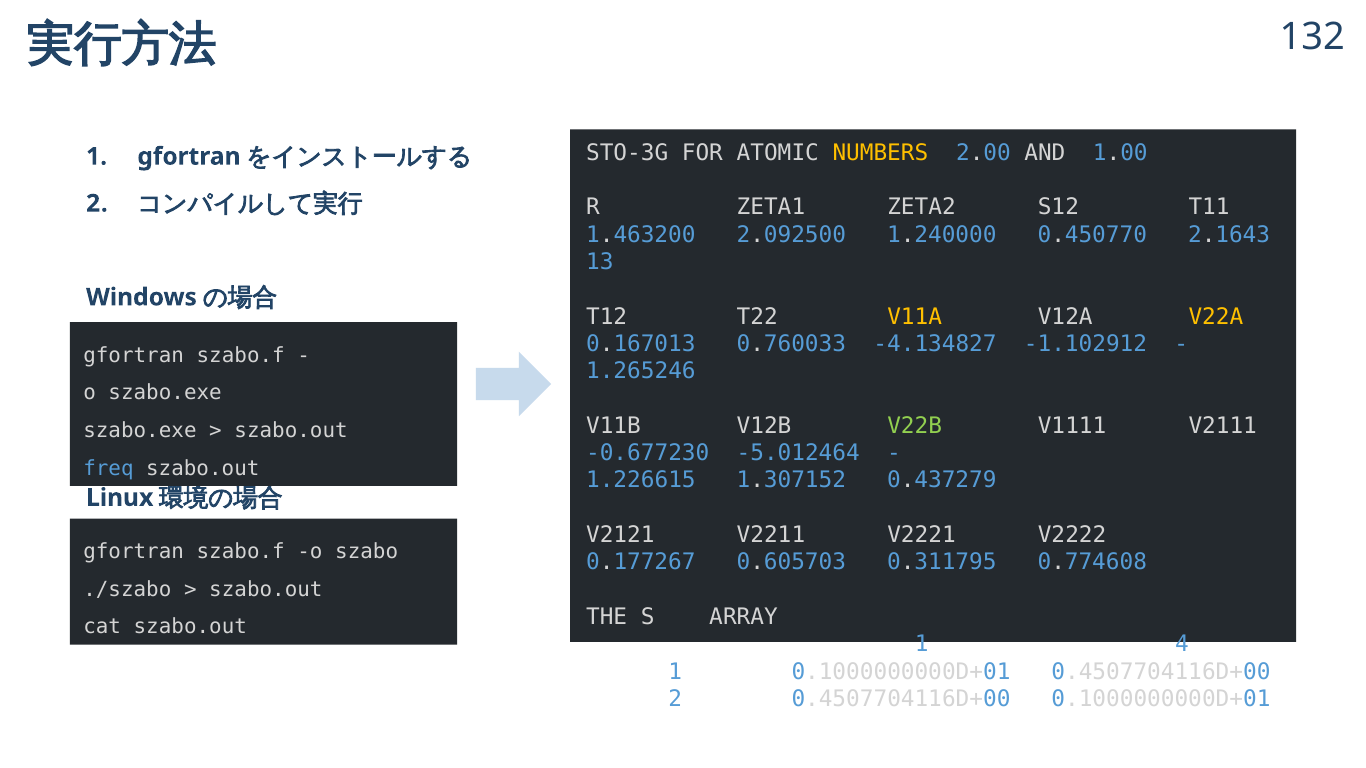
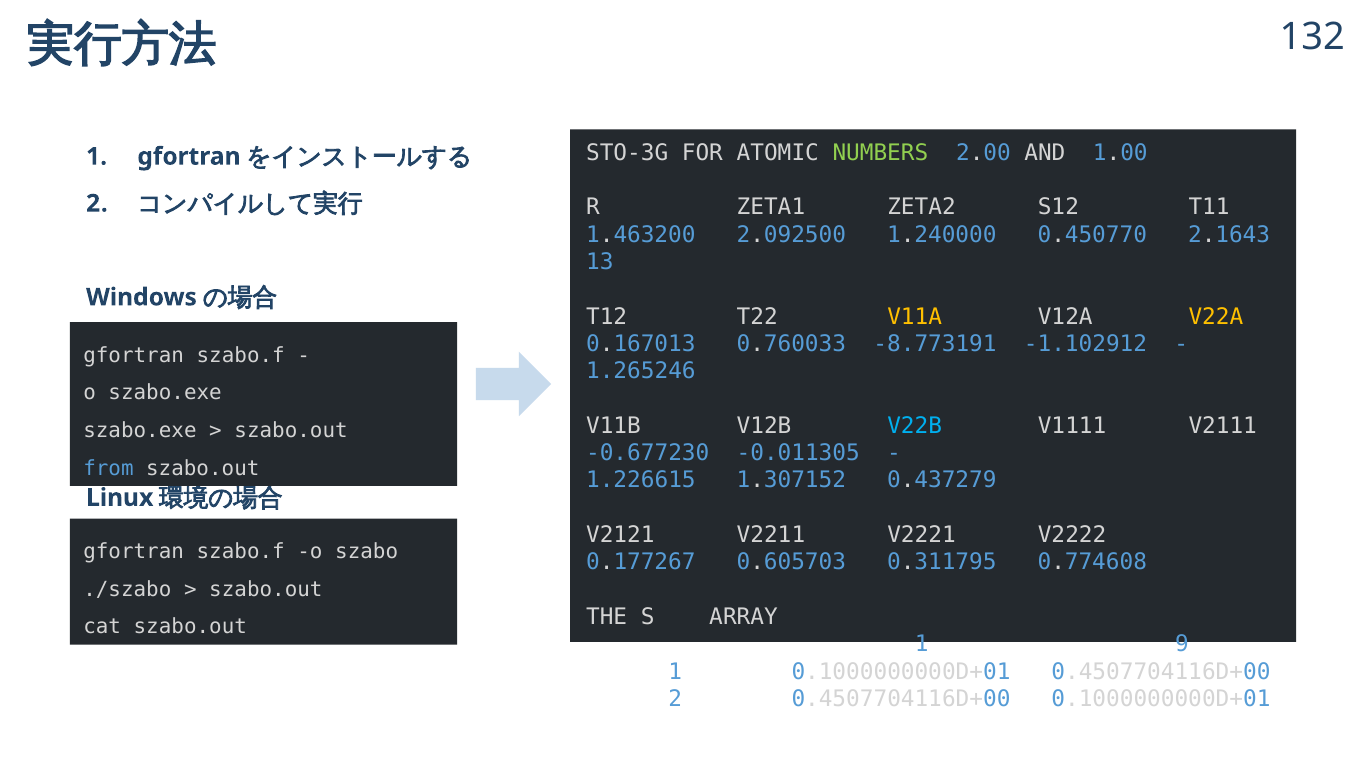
NUMBERS colour: yellow -> light green
-4.134827: -4.134827 -> -8.773191
V22B colour: light green -> light blue
-5.012464: -5.012464 -> -0.011305
freq: freq -> from
4: 4 -> 9
